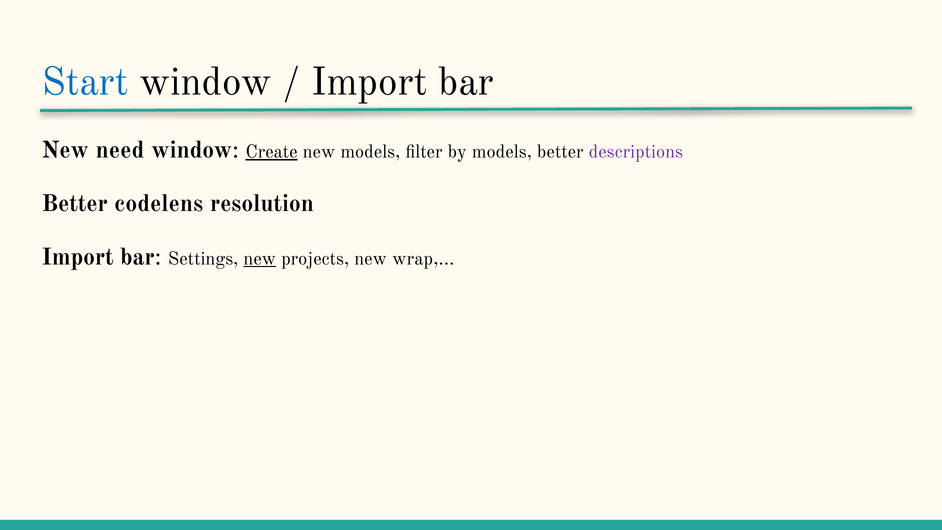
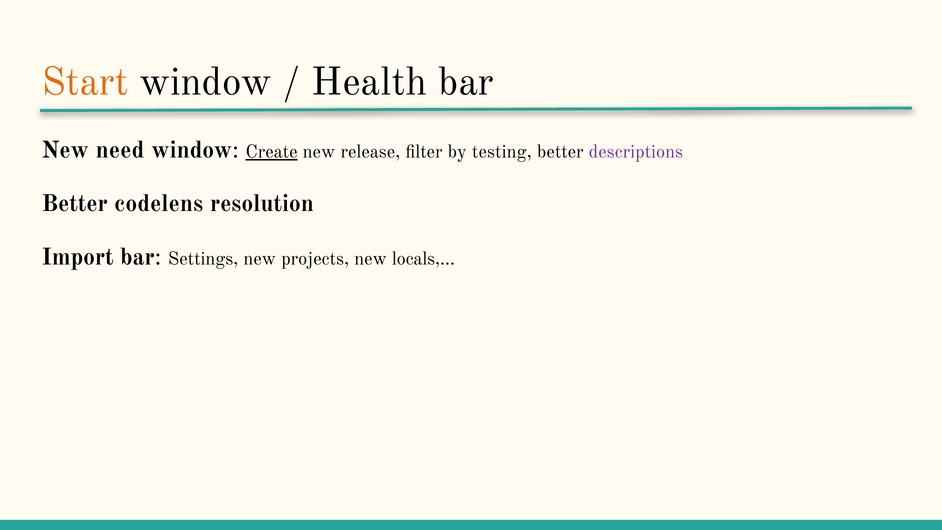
Start colour: blue -> orange
Import at (369, 82): Import -> Health
new models: models -> release
by models: models -> testing
new at (260, 259) underline: present -> none
wrap: wrap -> locals
